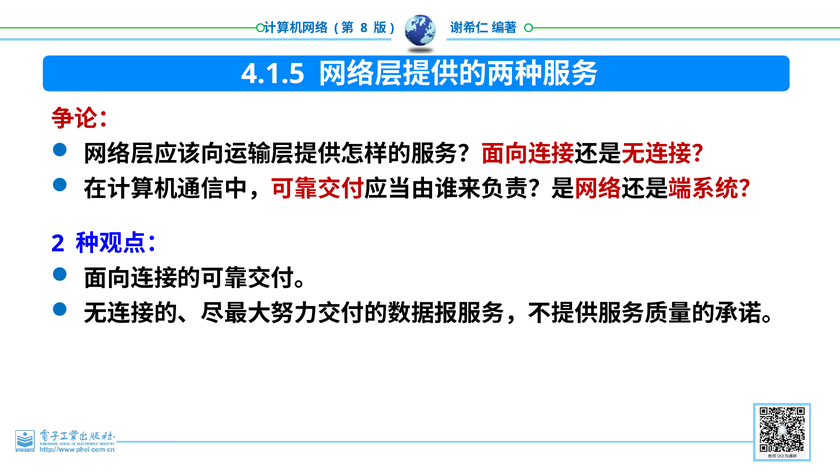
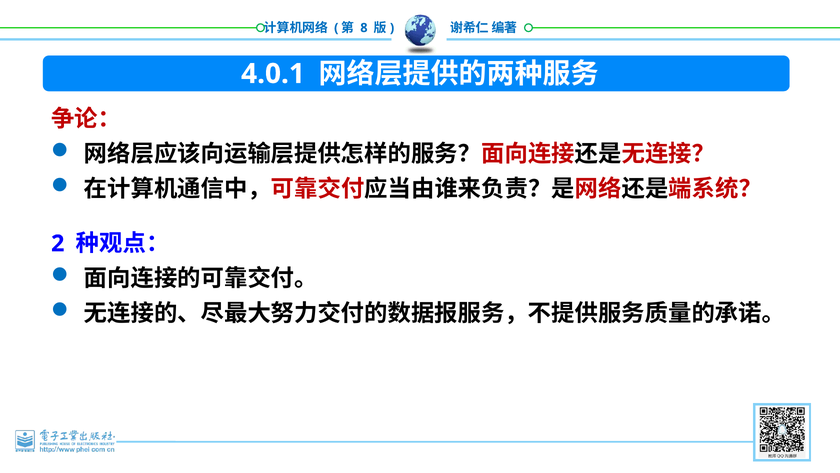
4.1.5: 4.1.5 -> 4.0.1
